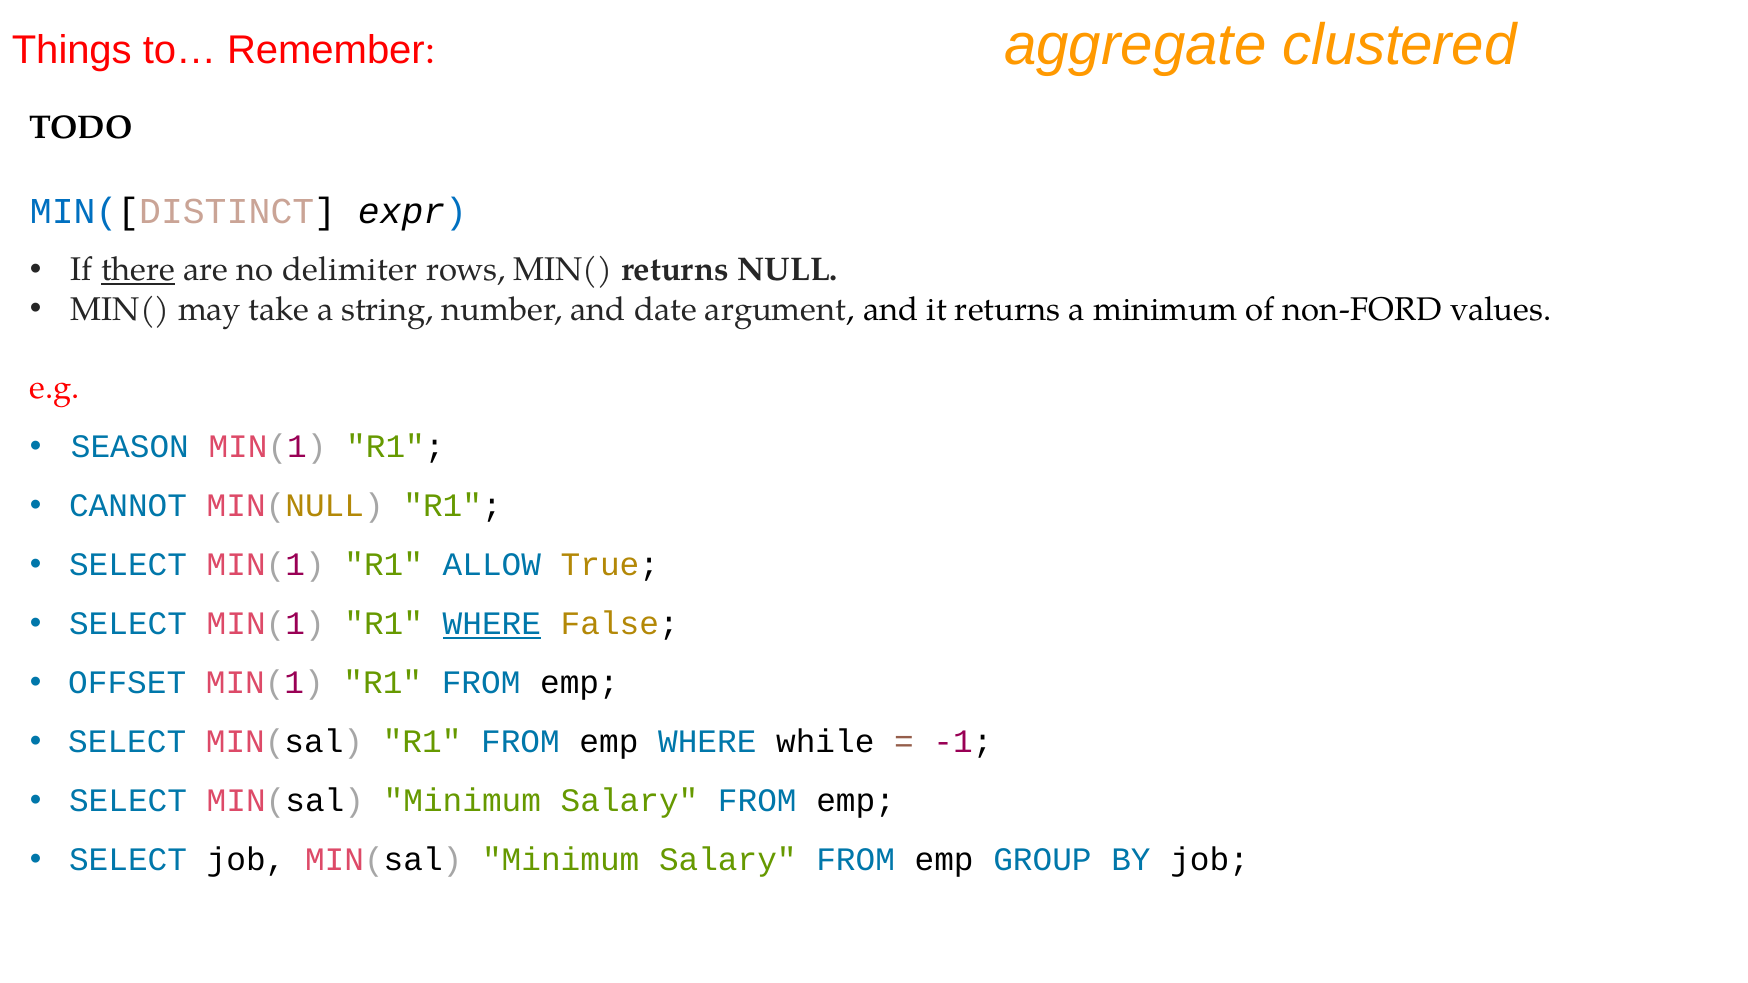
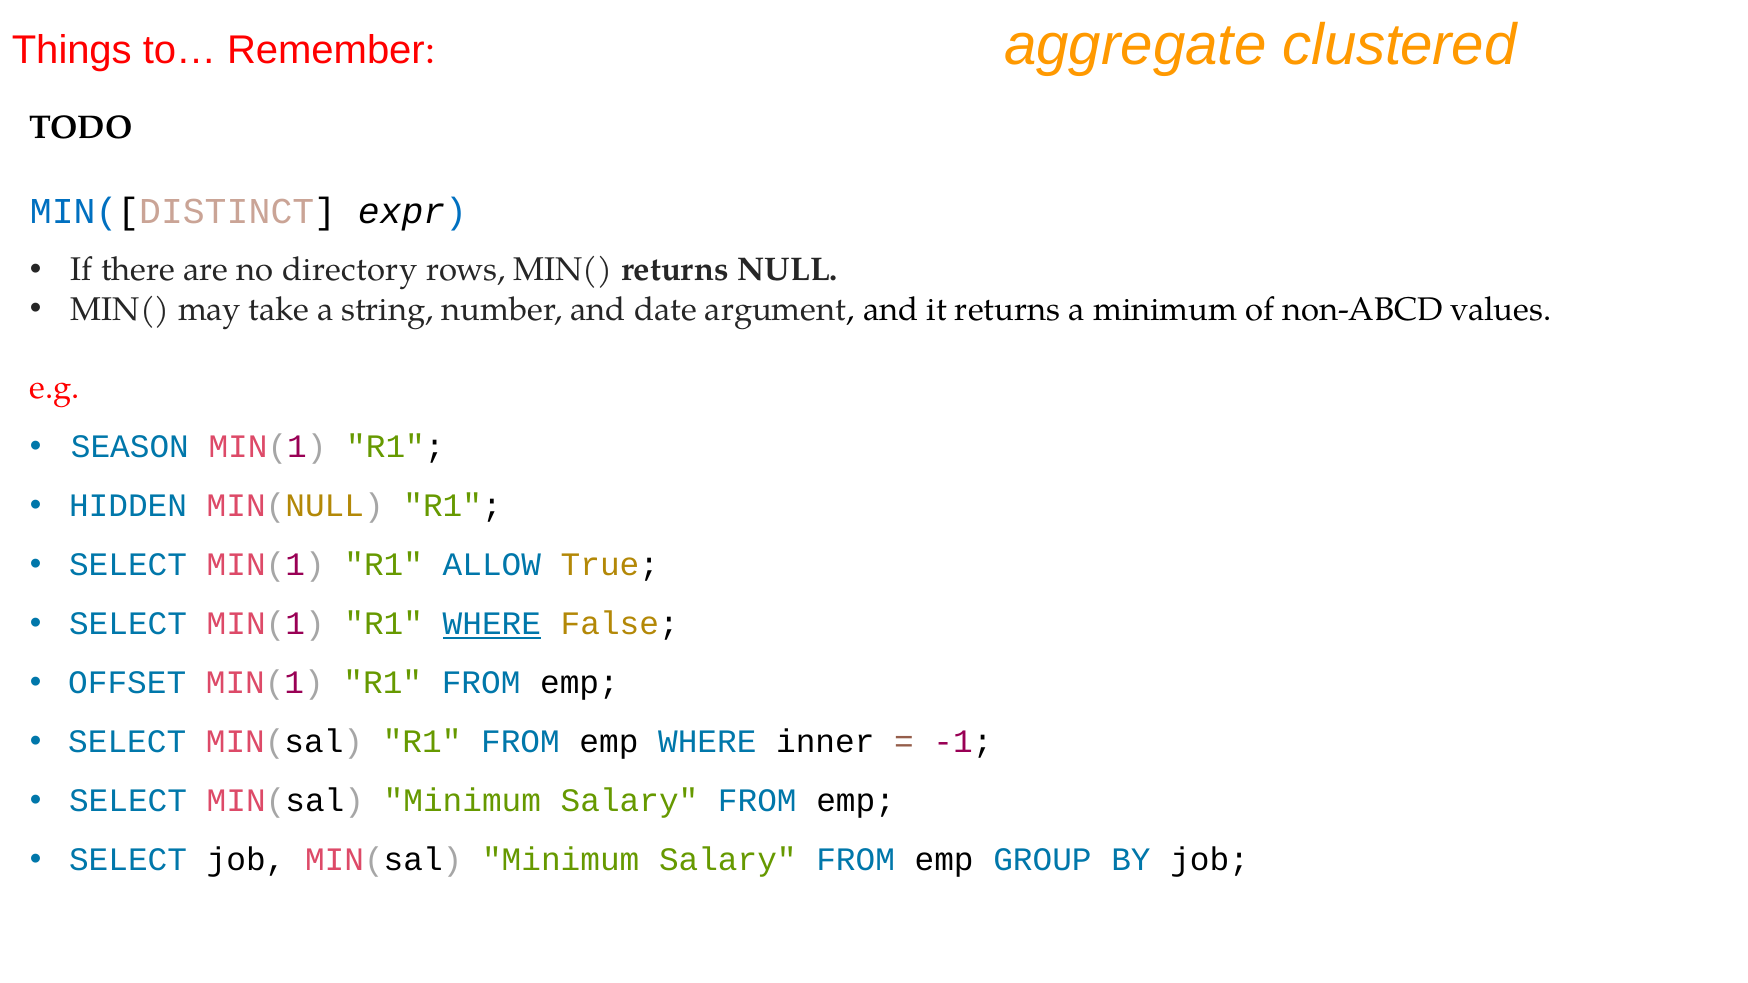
there underline: present -> none
delimiter: delimiter -> directory
non-FORD: non-FORD -> non-ABCD
CANNOT: CANNOT -> HIDDEN
while: while -> inner
